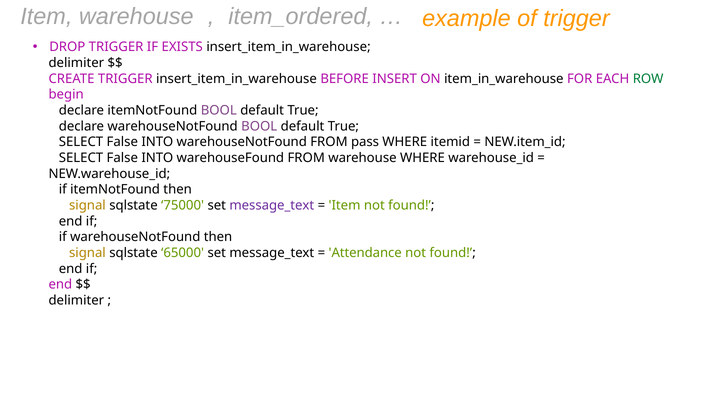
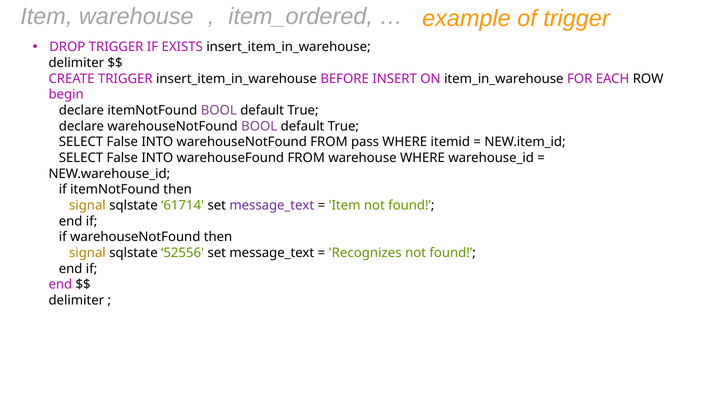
ROW colour: green -> black
75000: 75000 -> 61714
65000: 65000 -> 52556
Attendance: Attendance -> Recognizes
